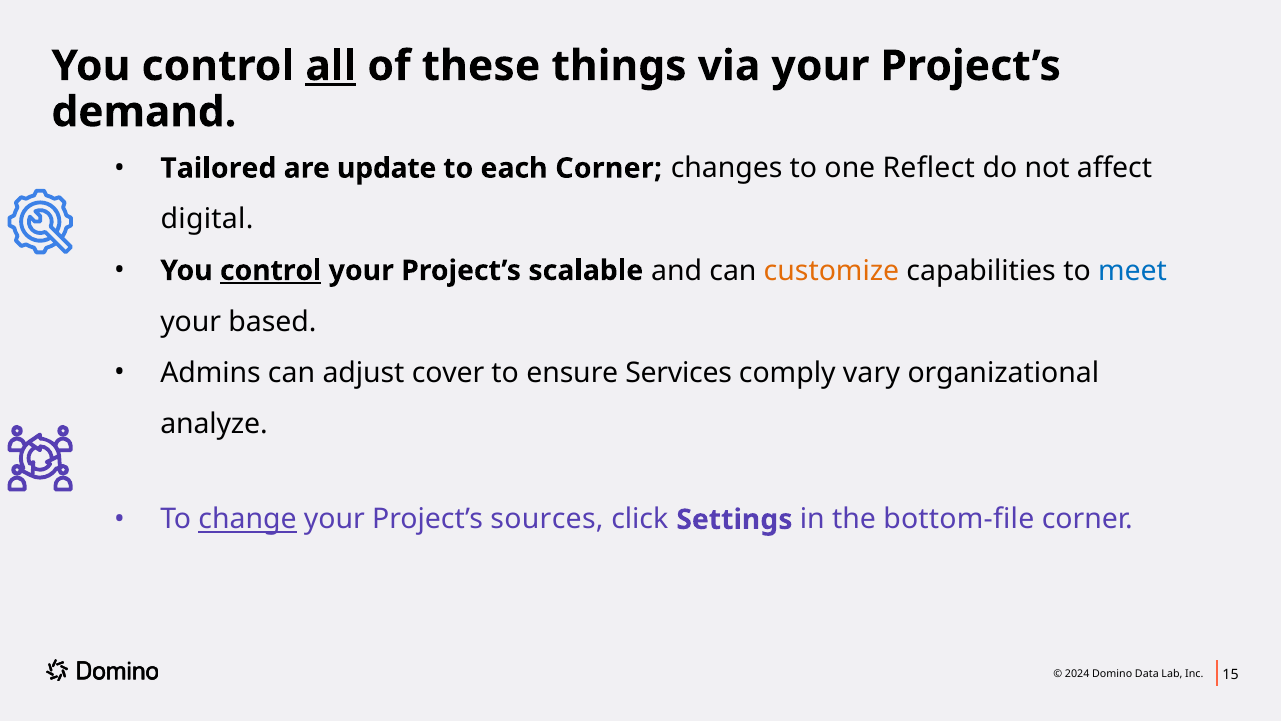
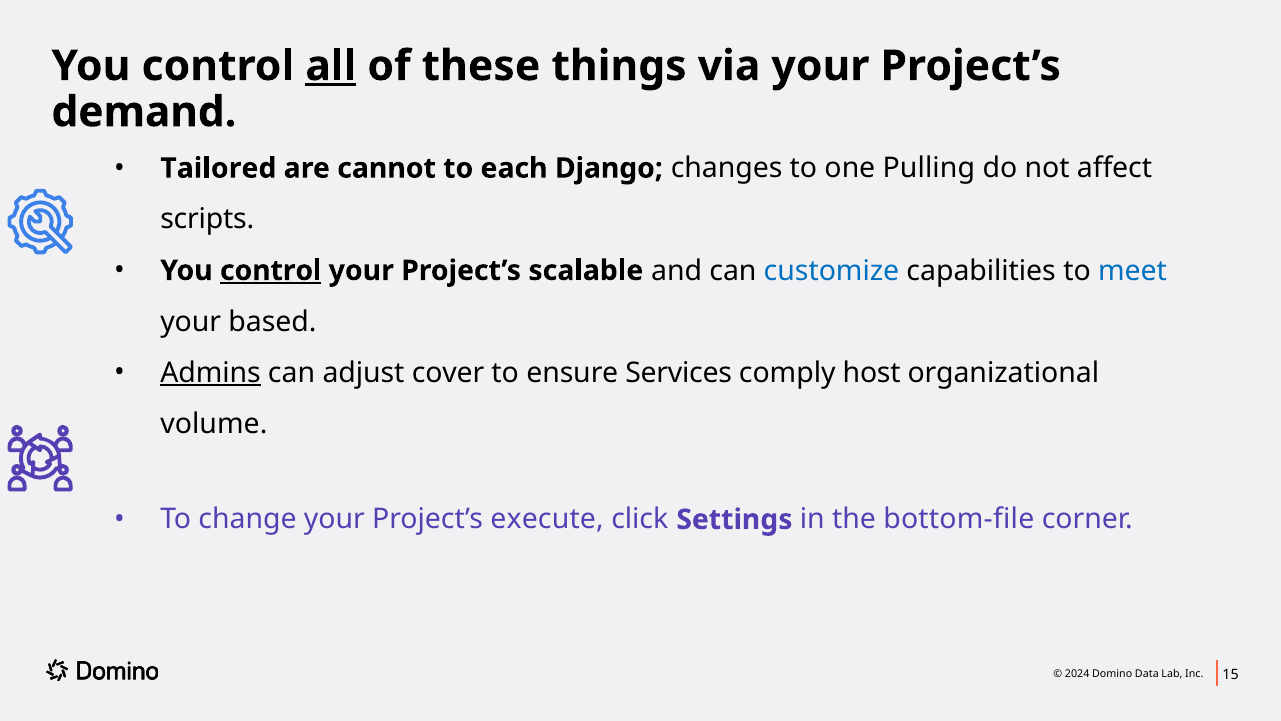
update: update -> cannot
each Corner: Corner -> Django
Reflect: Reflect -> Pulling
digital: digital -> scripts
customize colour: orange -> blue
Admins underline: none -> present
vary: vary -> host
analyze: analyze -> volume
change underline: present -> none
sources: sources -> execute
